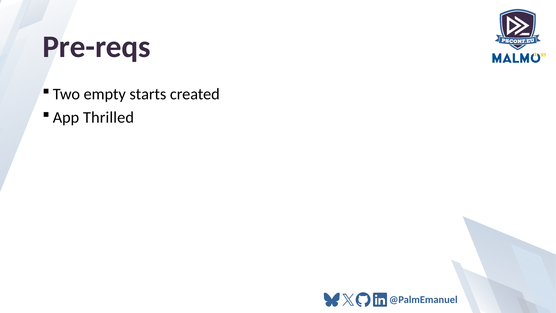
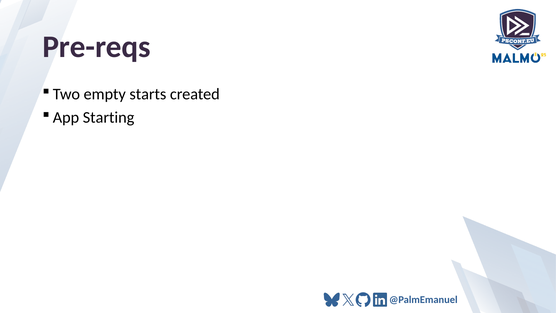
Thrilled: Thrilled -> Starting
